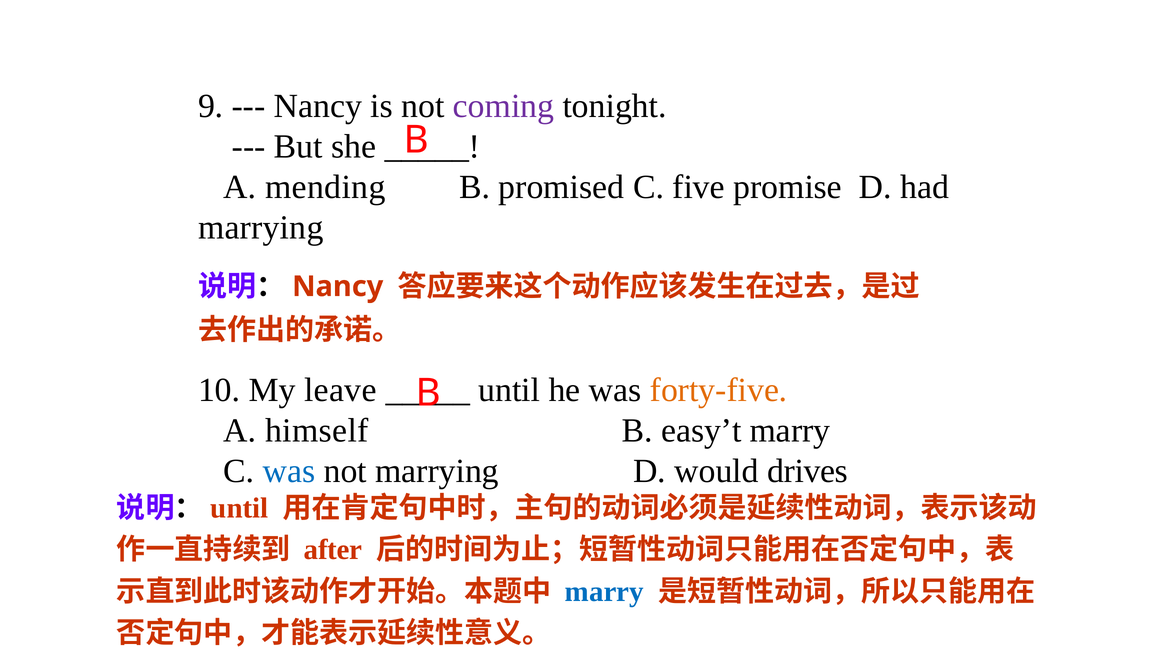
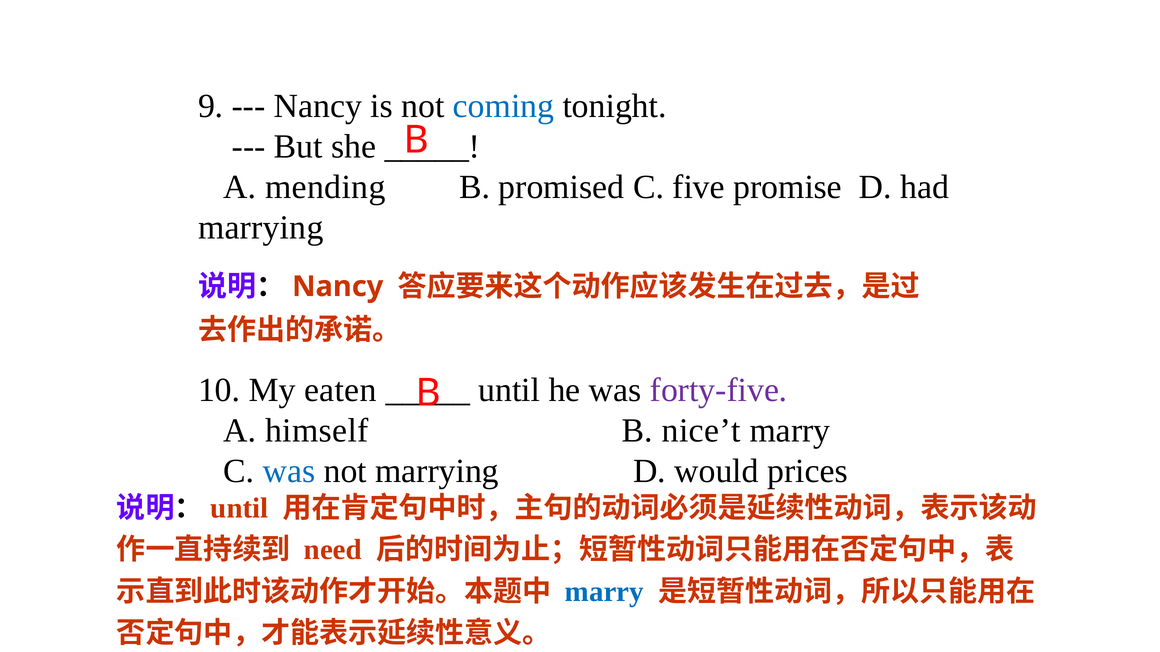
coming colour: purple -> blue
leave: leave -> eaten
forty-five colour: orange -> purple
easy’t: easy’t -> nice’t
drives: drives -> prices
after: after -> need
